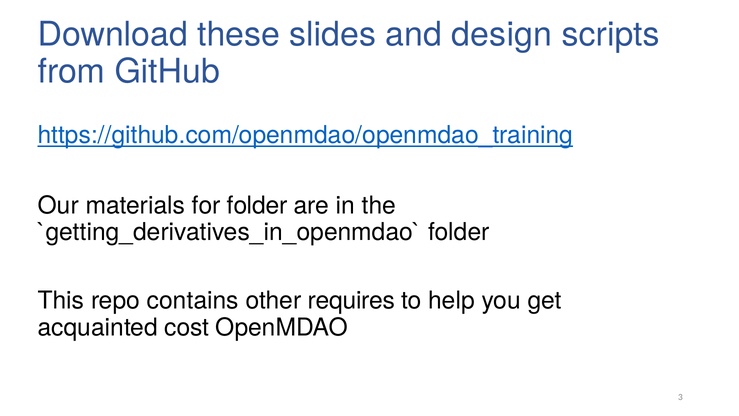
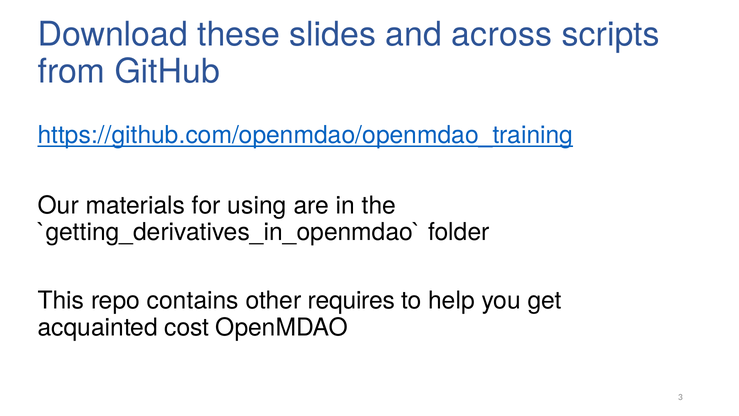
design: design -> across
for folder: folder -> using
